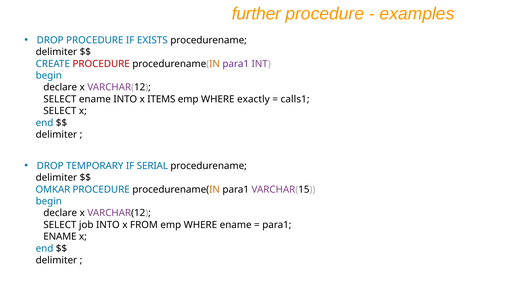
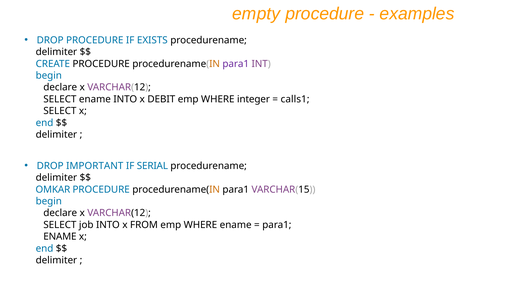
further: further -> empty
PROCEDURE at (101, 64) colour: red -> black
ITEMS: ITEMS -> DEBIT
exactly: exactly -> integer
TEMPORARY: TEMPORARY -> IMPORTANT
